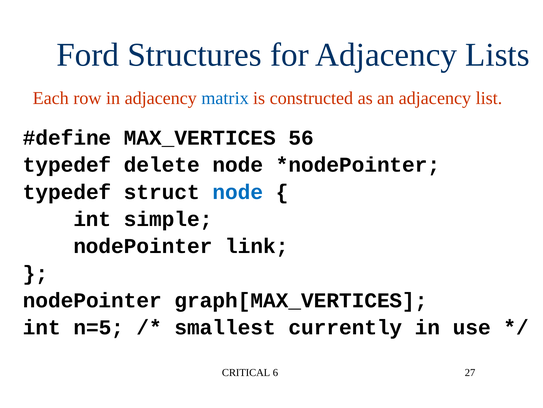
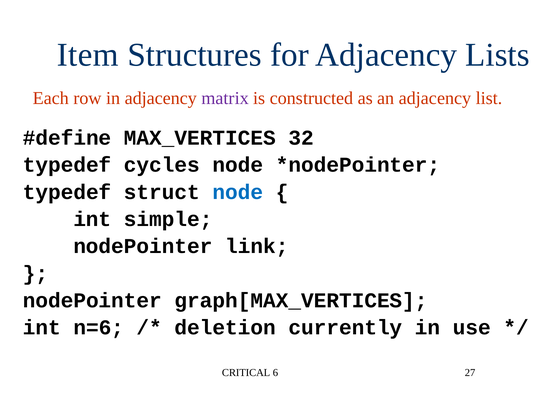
Ford: Ford -> Item
matrix colour: blue -> purple
56: 56 -> 32
delete: delete -> cycles
n=5: n=5 -> n=6
smallest: smallest -> deletion
